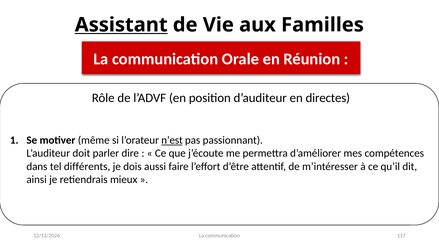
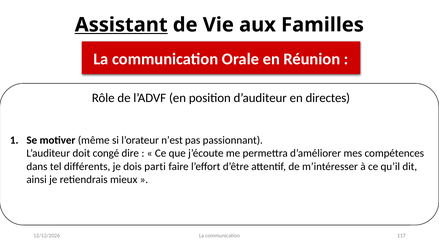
n’est underline: present -> none
parler: parler -> congé
aussi: aussi -> parti
